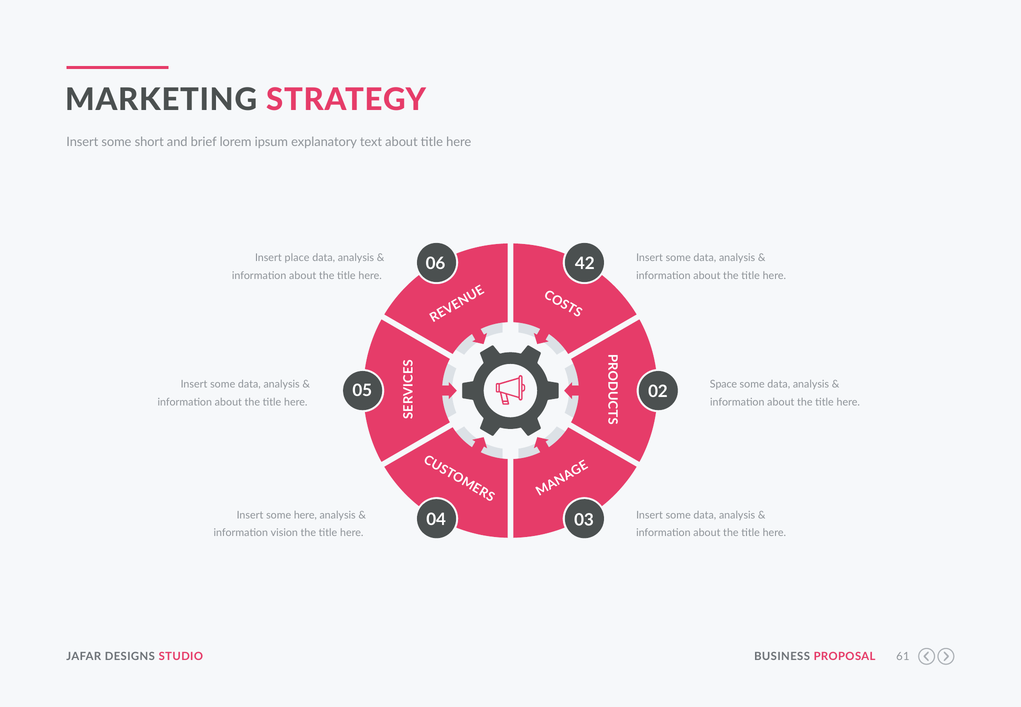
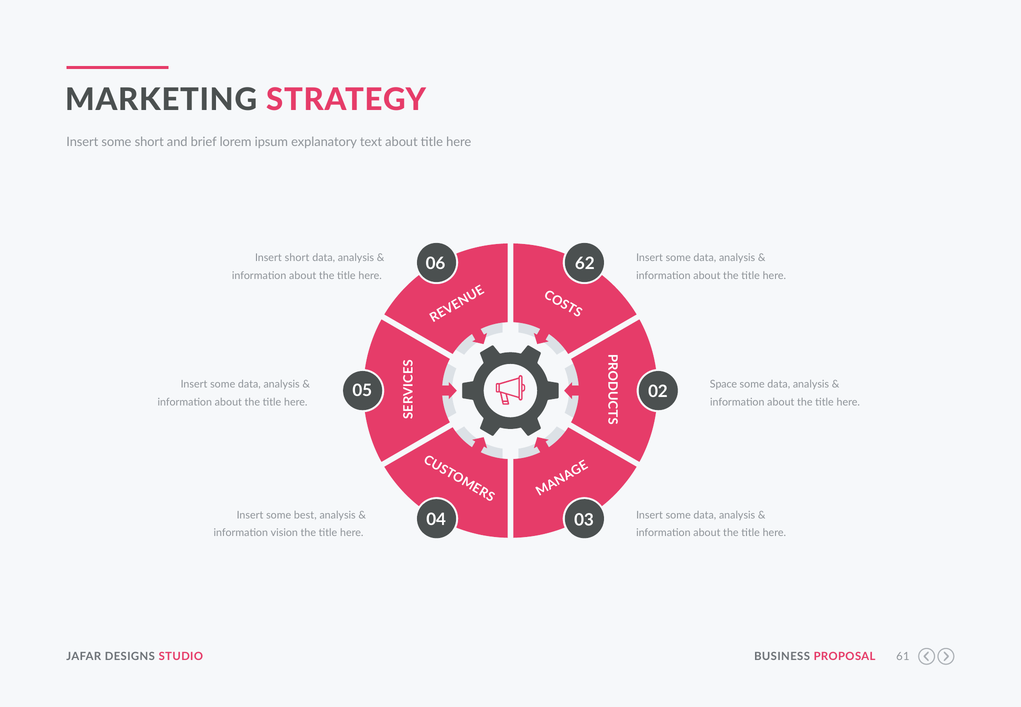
Insert place: place -> short
42: 42 -> 62
some here: here -> best
